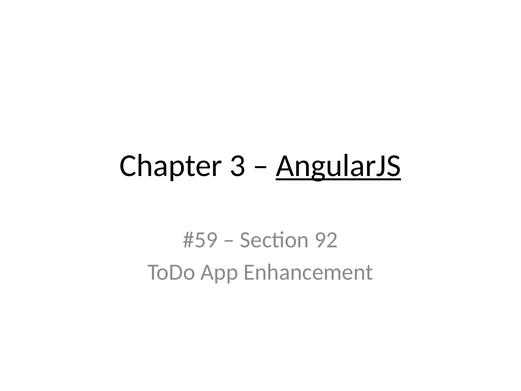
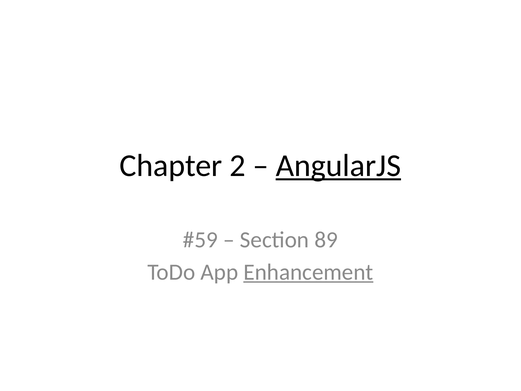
3: 3 -> 2
92: 92 -> 89
Enhancement underline: none -> present
